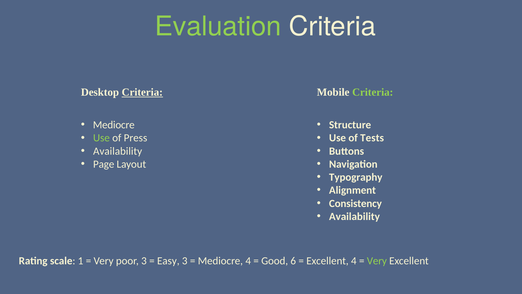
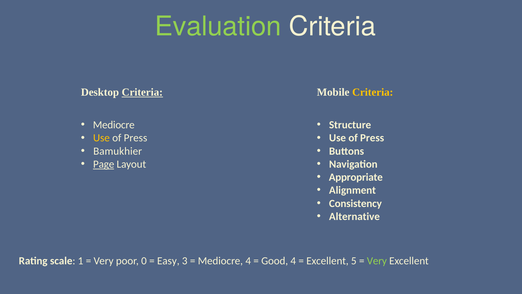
Criteria at (373, 92) colour: light green -> yellow
Tests at (372, 138): Tests -> Press
Use at (101, 138) colour: light green -> yellow
Availability at (118, 151): Availability -> Bamukhier
Page underline: none -> present
Typography: Typography -> Appropriate
Availability at (354, 216): Availability -> Alternative
poor 3: 3 -> 0
Good 6: 6 -> 4
Excellent 4: 4 -> 5
